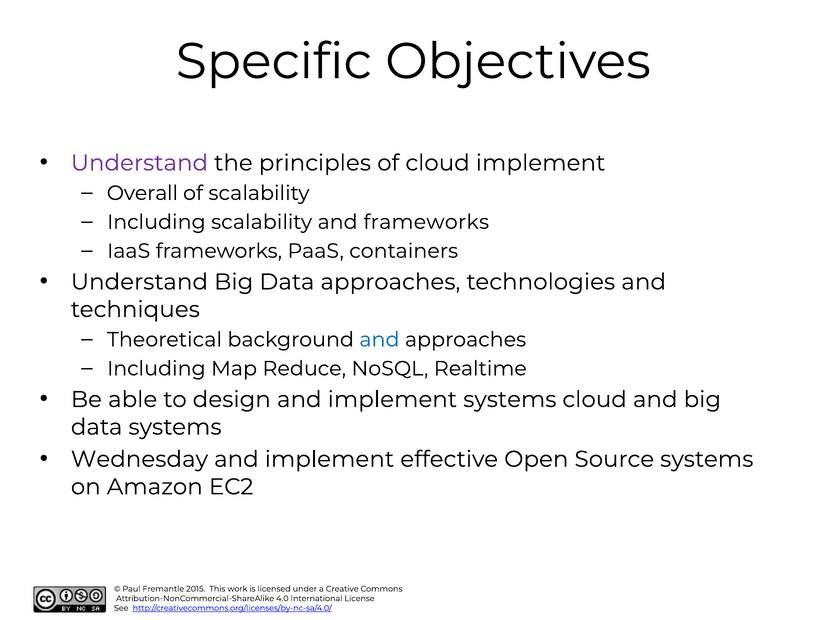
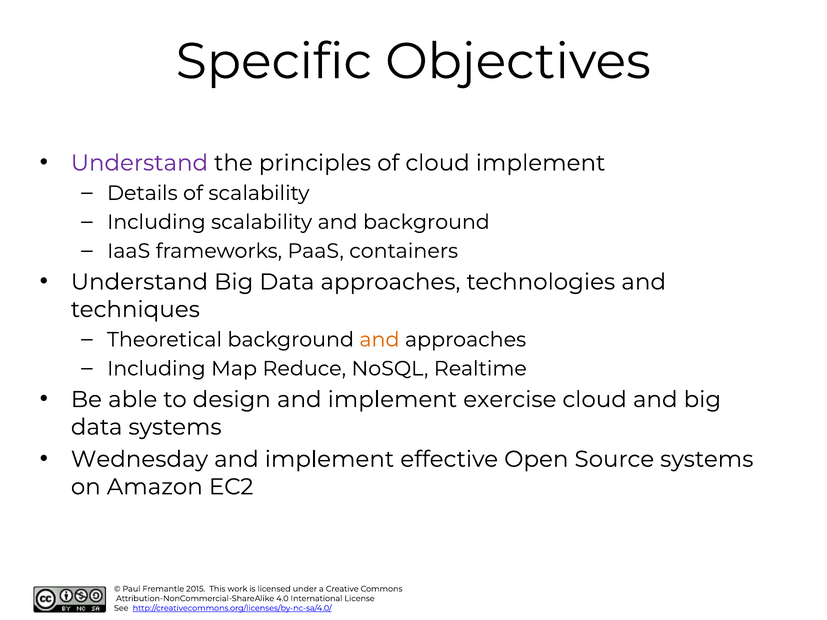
Overall: Overall -> Details
and frameworks: frameworks -> background
and at (379, 340) colour: blue -> orange
implement systems: systems -> exercise
